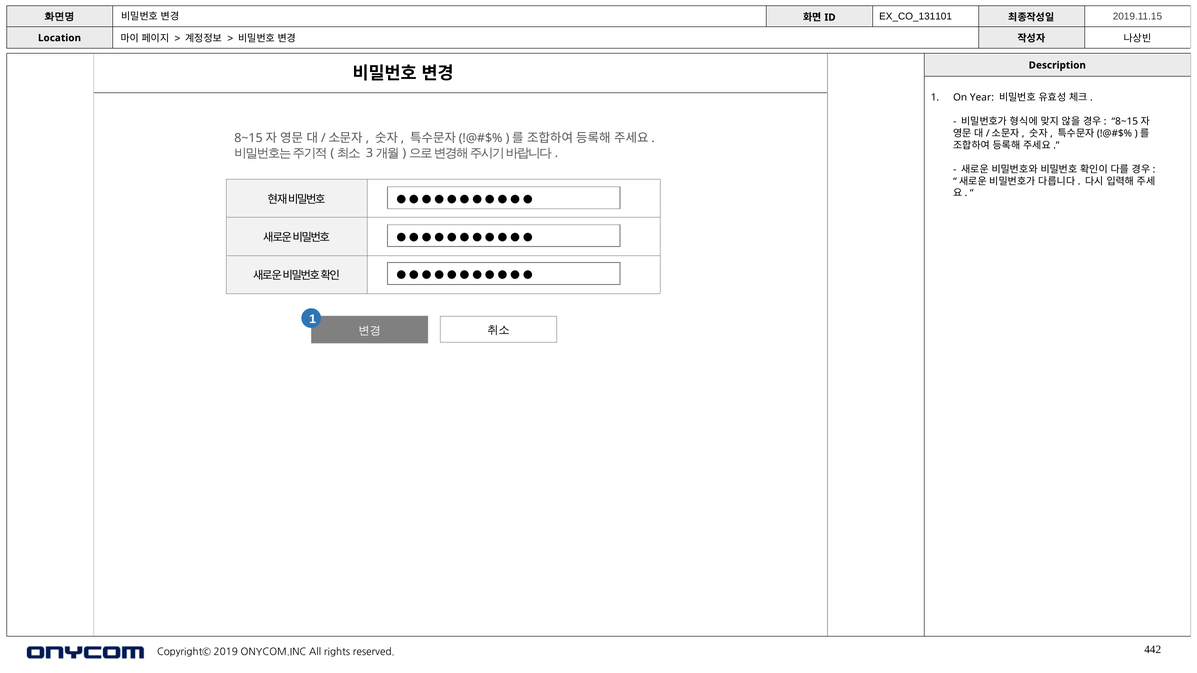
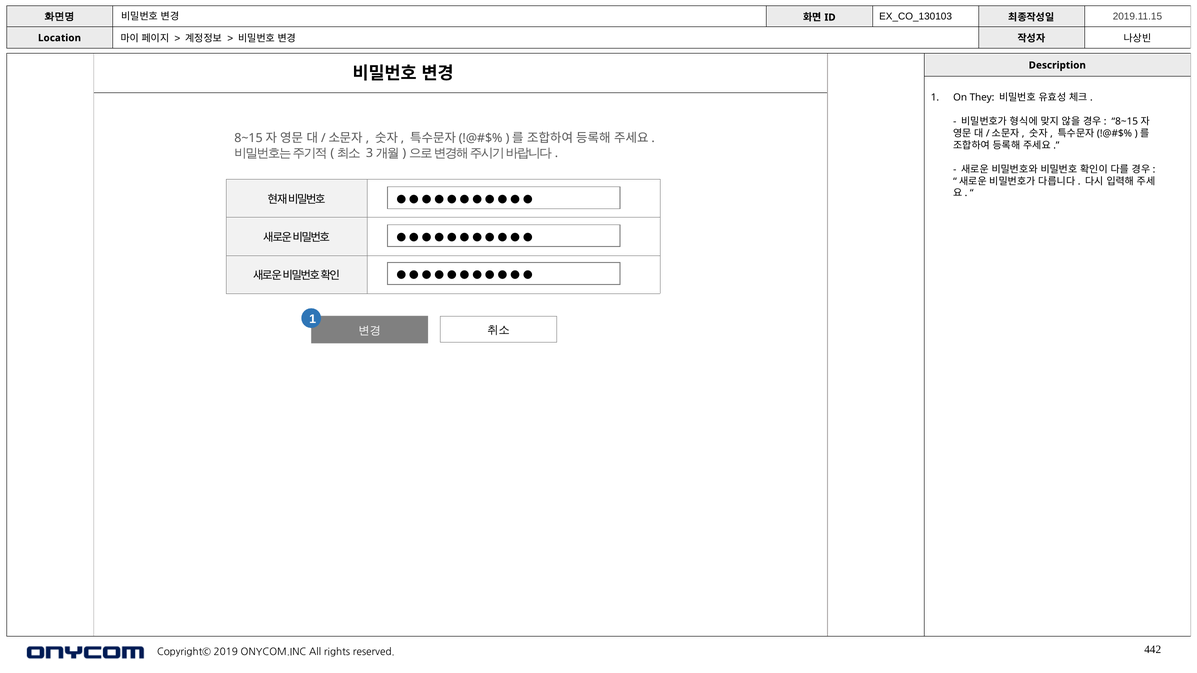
EX_CO_131101: EX_CO_131101 -> EX_CO_130103
Year: Year -> They
